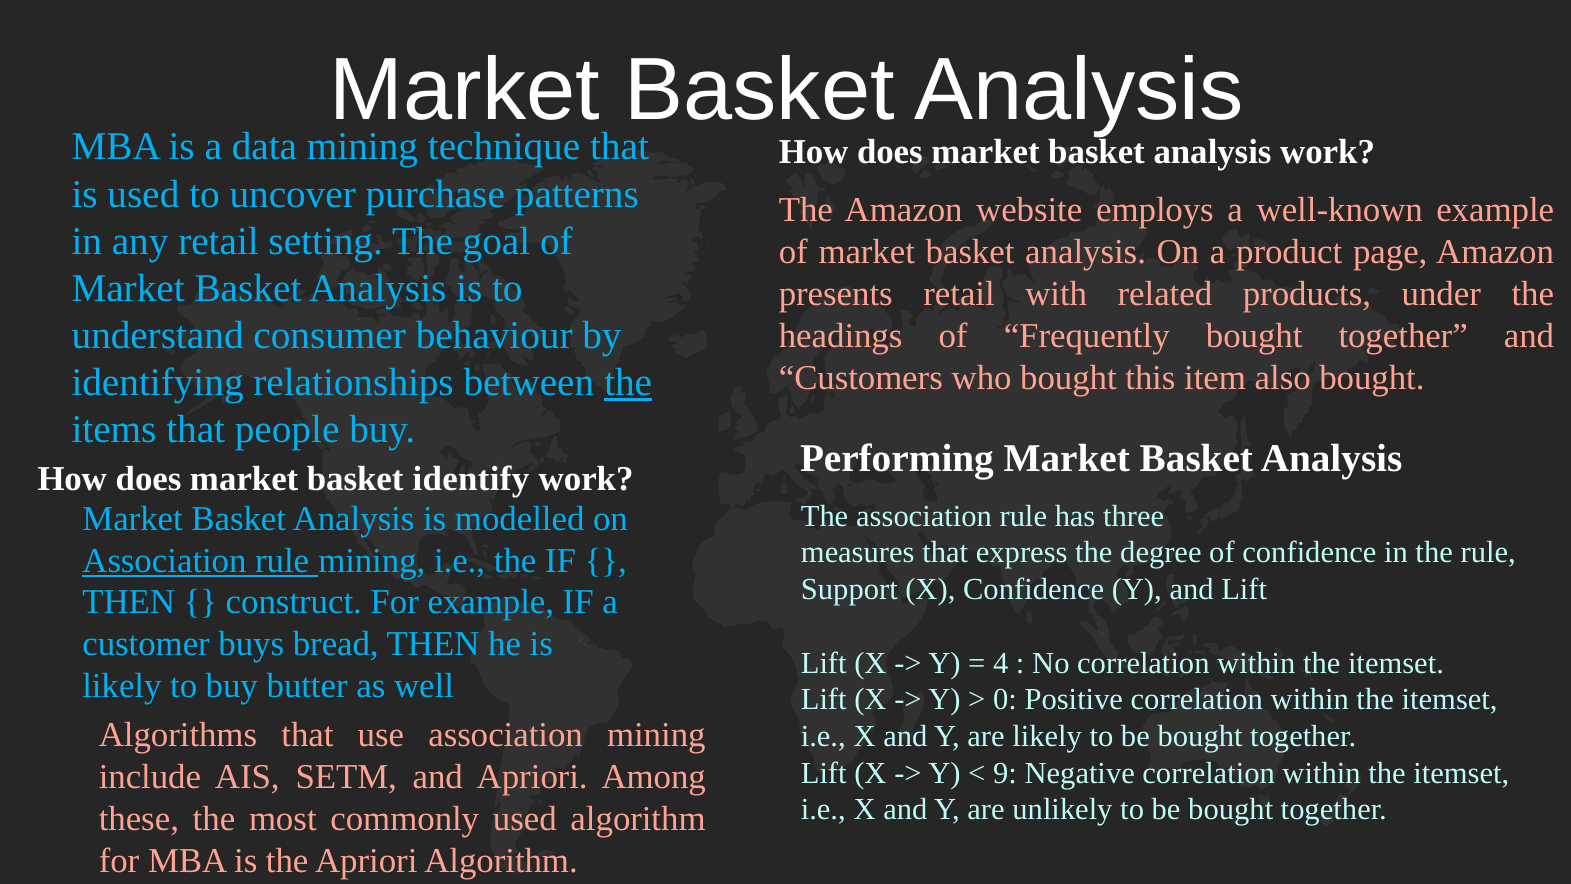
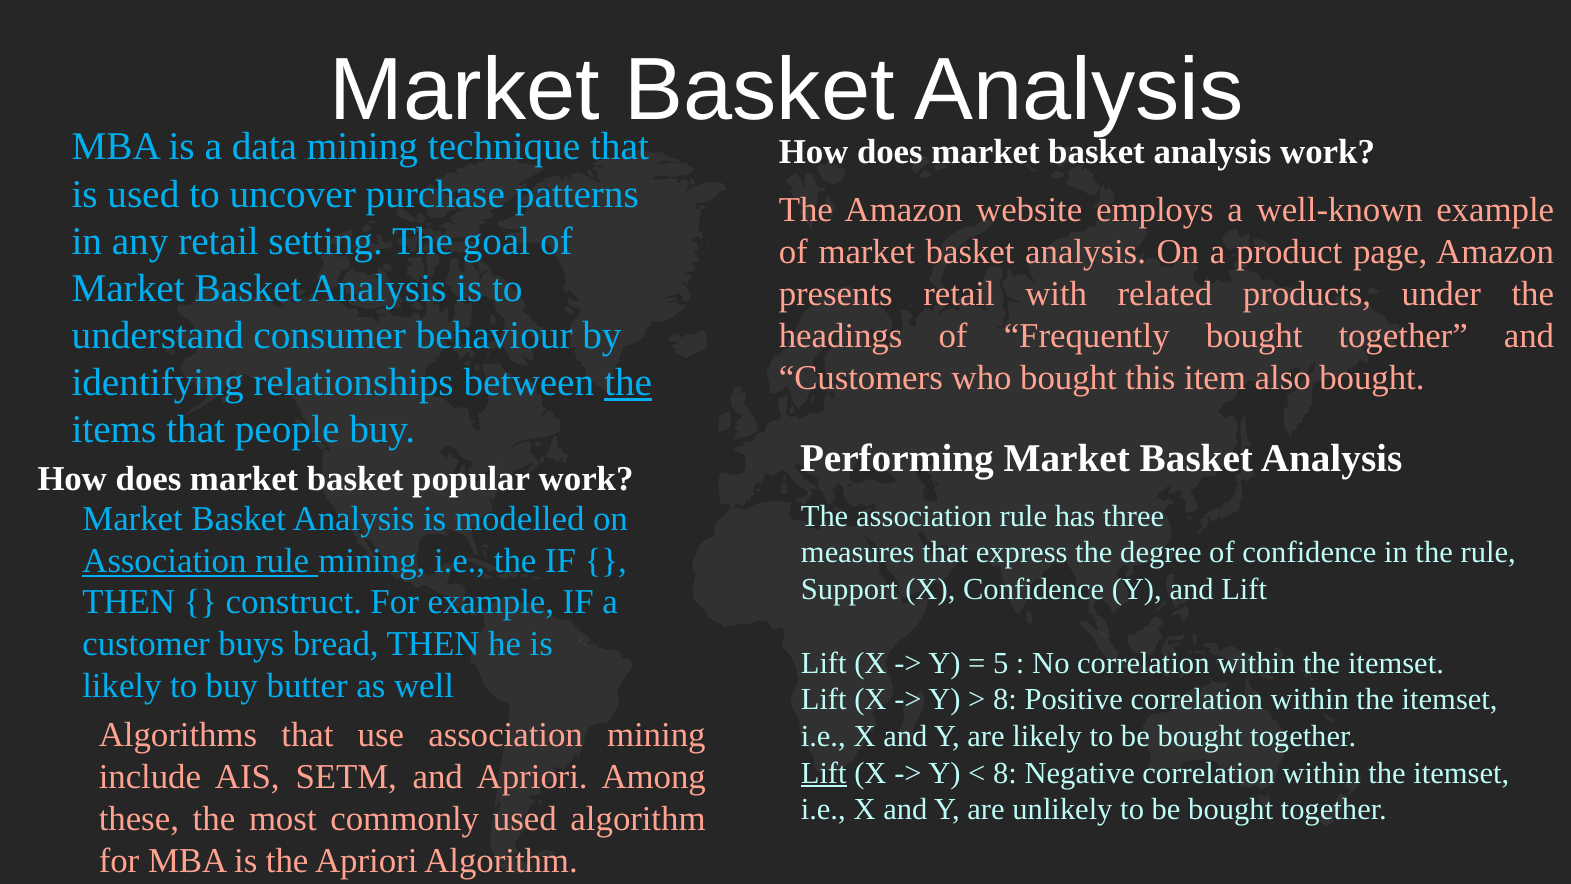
identify: identify -> popular
4: 4 -> 5
0 at (1005, 699): 0 -> 8
Lift at (824, 773) underline: none -> present
9 at (1005, 773): 9 -> 8
